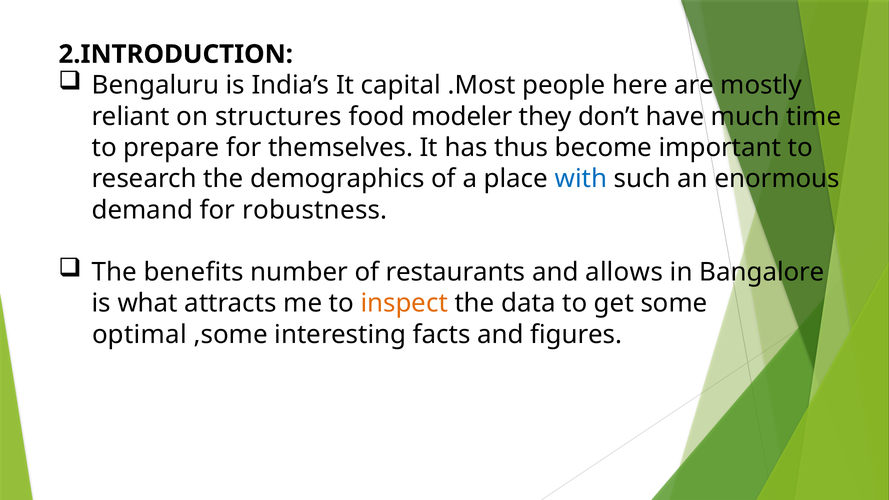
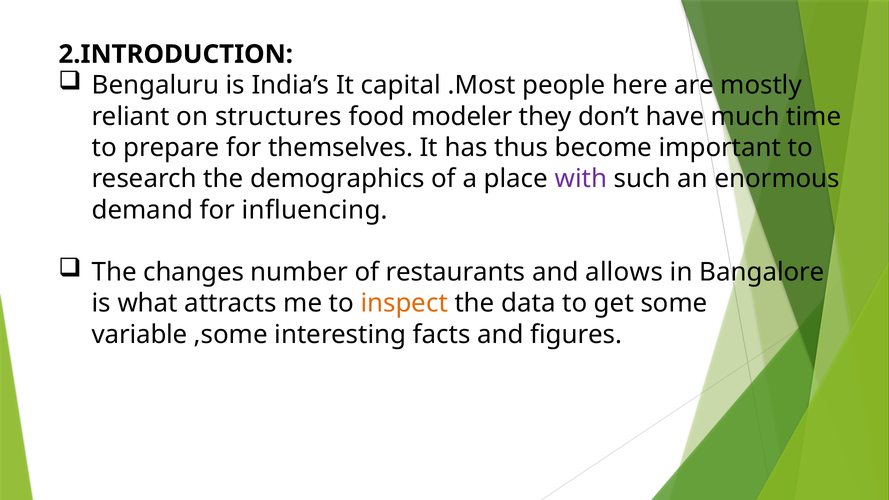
with colour: blue -> purple
robustness: robustness -> influencing
benefits: benefits -> changes
optimal: optimal -> variable
